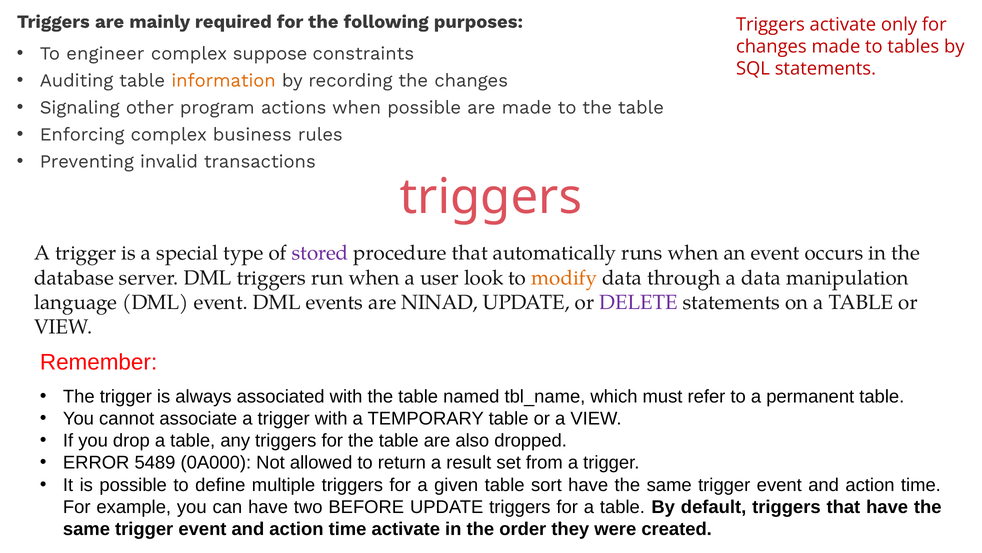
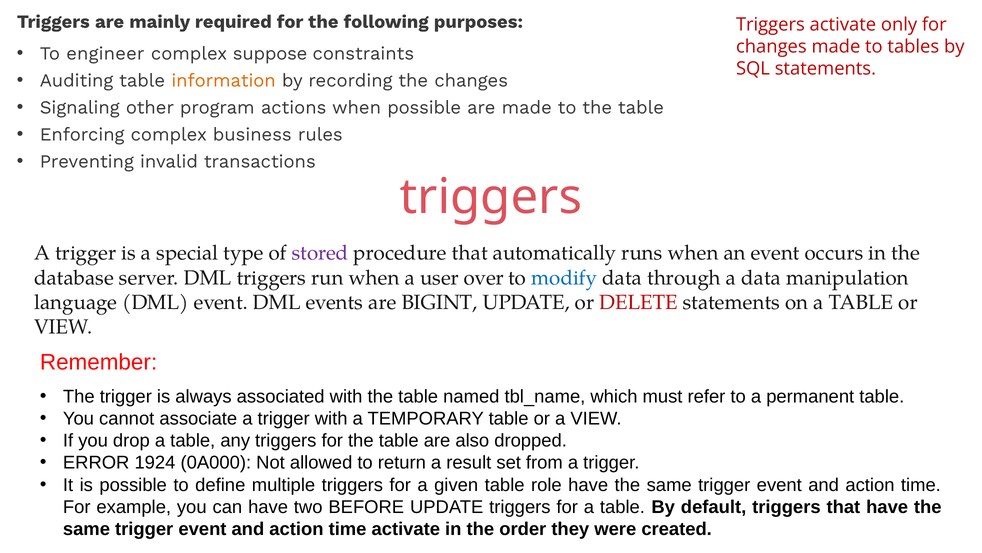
look: look -> over
modify colour: orange -> blue
NINAD: NINAD -> BIGINT
DELETE colour: purple -> red
5489: 5489 -> 1924
sort: sort -> role
